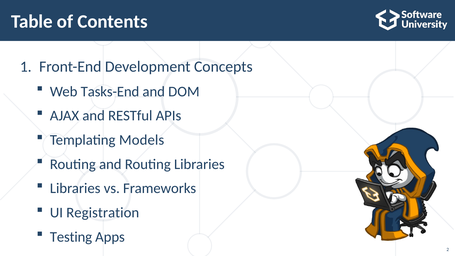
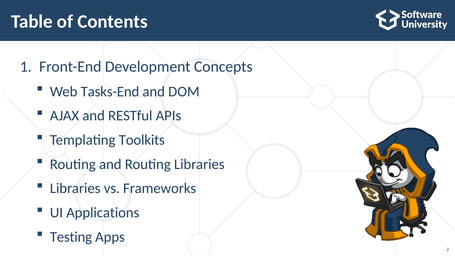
Models: Models -> Toolkits
Registration: Registration -> Applications
